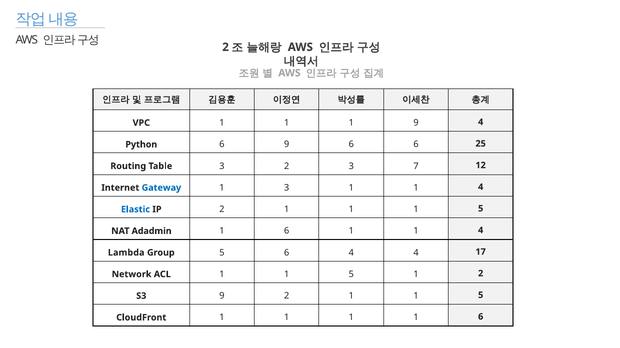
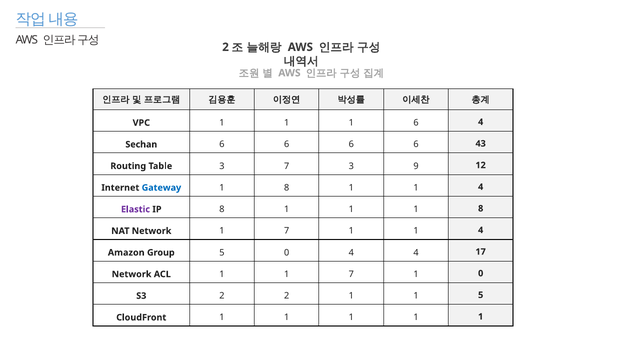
1 9: 9 -> 6
Python: Python -> Sechan
9 at (287, 145): 9 -> 6
25: 25 -> 43
3 2: 2 -> 7
7: 7 -> 9
3 at (287, 188): 3 -> 8
Elastic colour: blue -> purple
IP 2: 2 -> 8
1 1 1 5: 5 -> 8
NAT Adadmin: Adadmin -> Network
6 at (287, 231): 6 -> 7
Lambda: Lambda -> Amazon
5 6: 6 -> 0
ACL 1 1 5: 5 -> 7
1 2: 2 -> 0
S3 9: 9 -> 2
6 at (481, 317): 6 -> 1
